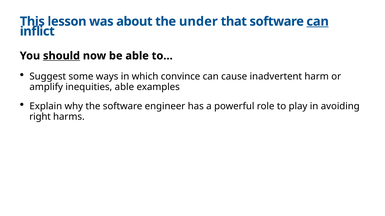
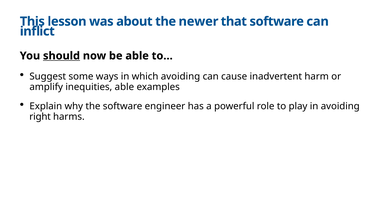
under: under -> newer
can at (318, 22) underline: present -> none
which convince: convince -> avoiding
